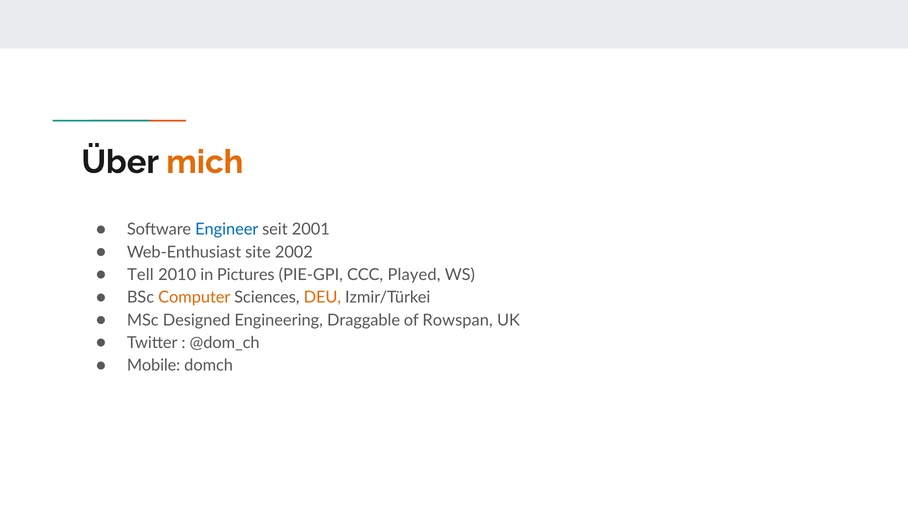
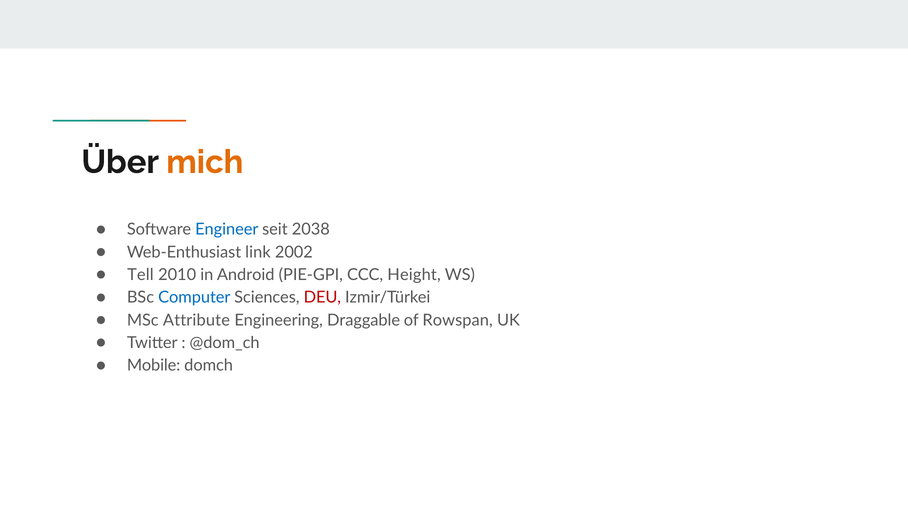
2001: 2001 -> 2038
site: site -> link
Pictures: Pictures -> Android
Played: Played -> Height
Computer colour: orange -> blue
DEU colour: orange -> red
Designed: Designed -> Attribute
